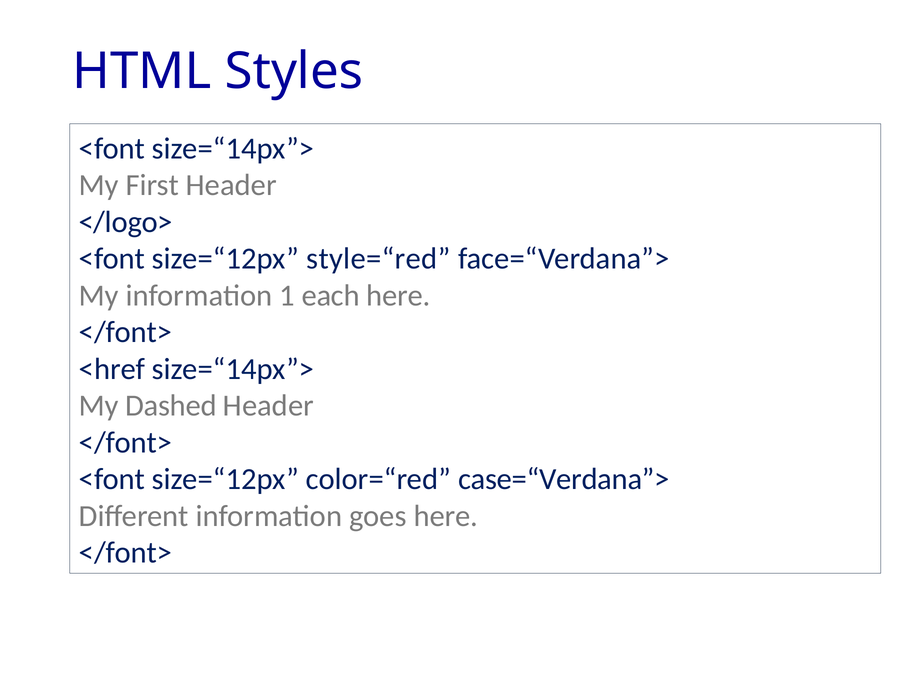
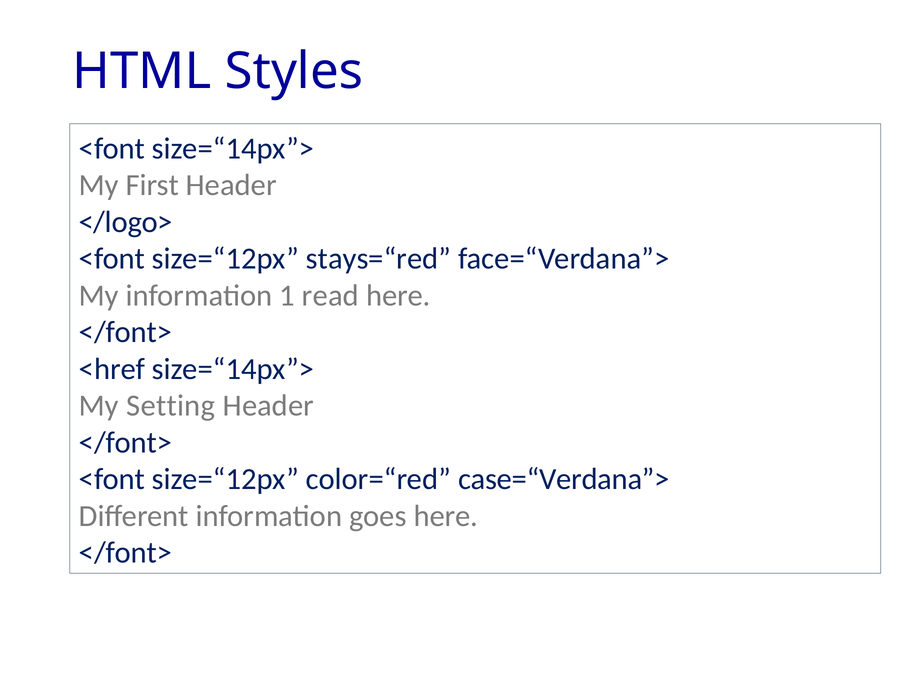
style=“red: style=“red -> stays=“red
each: each -> read
Dashed: Dashed -> Setting
